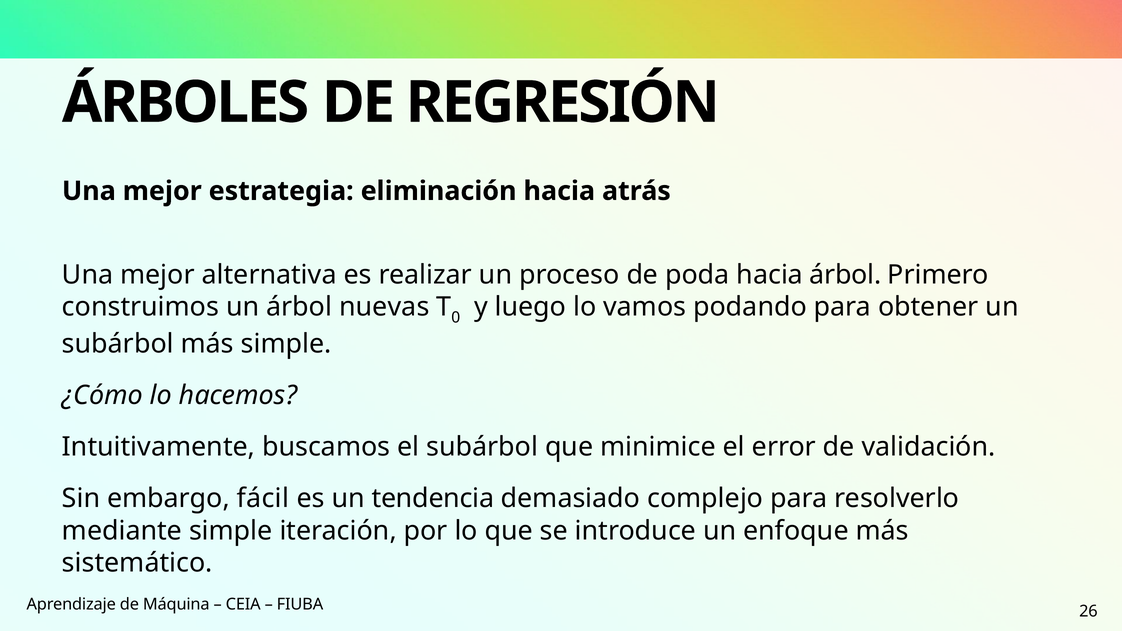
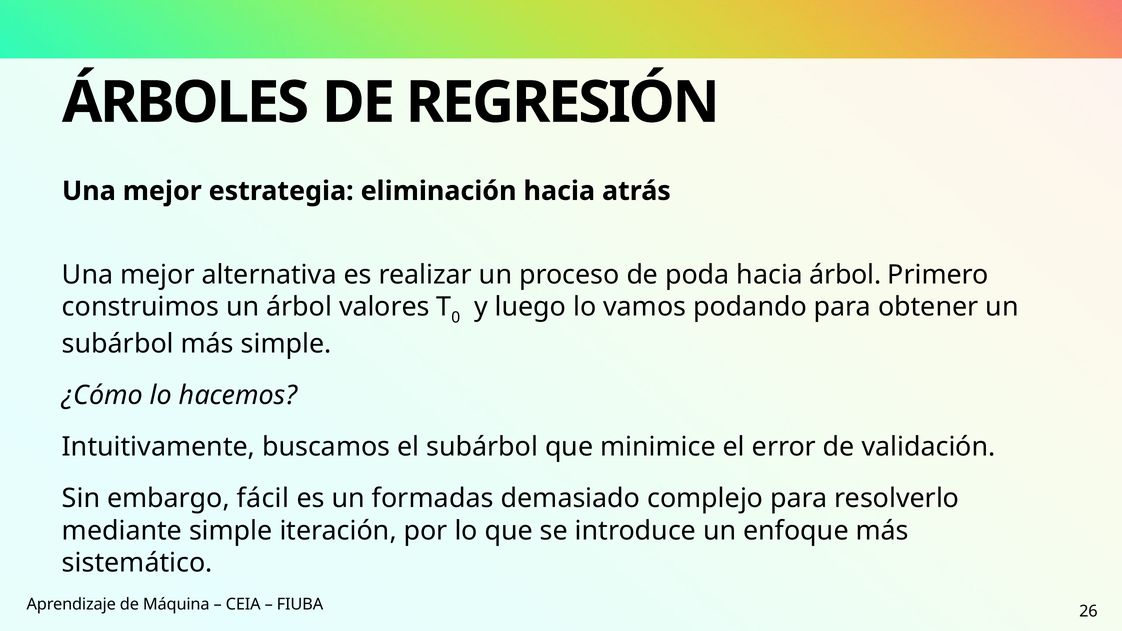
nuevas: nuevas -> valores
tendencia: tendencia -> formadas
